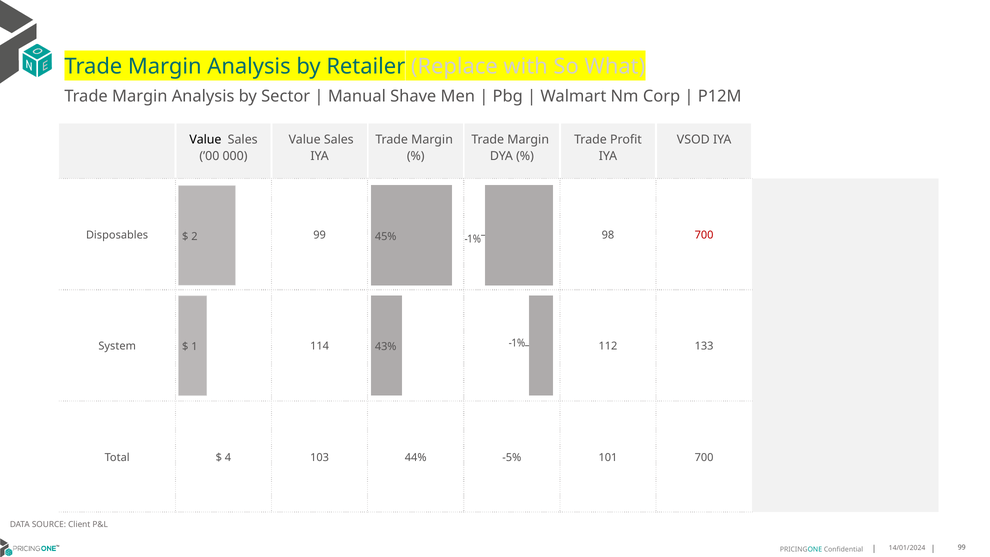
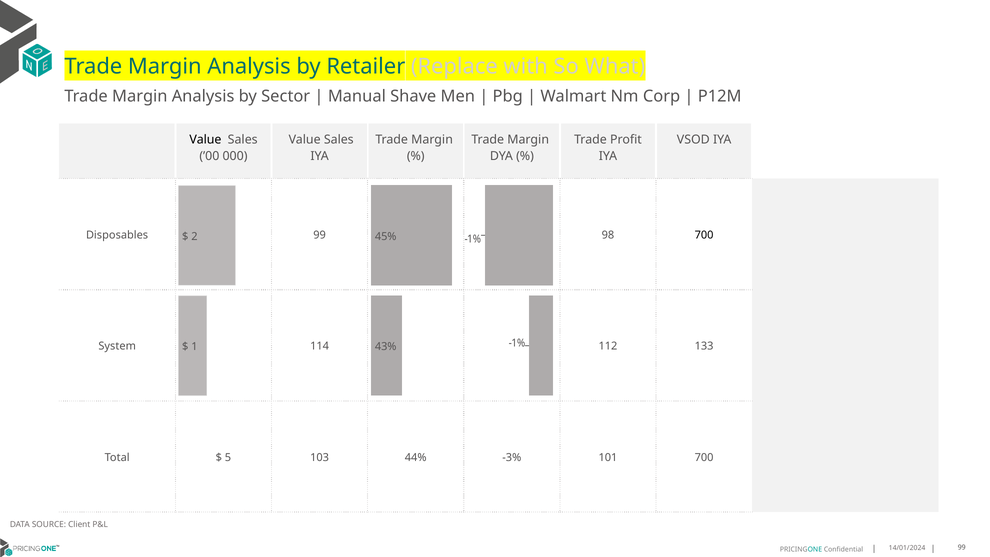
700 at (704, 235) colour: red -> black
4: 4 -> 5
-5%: -5% -> -3%
